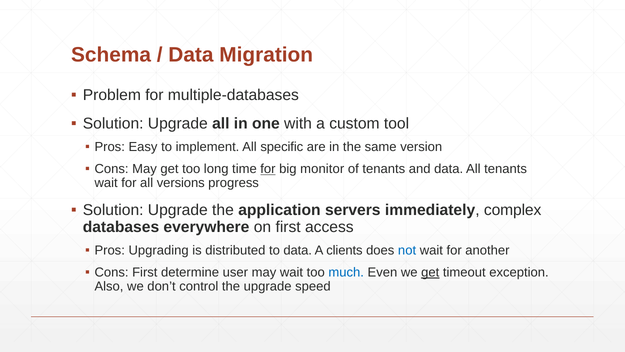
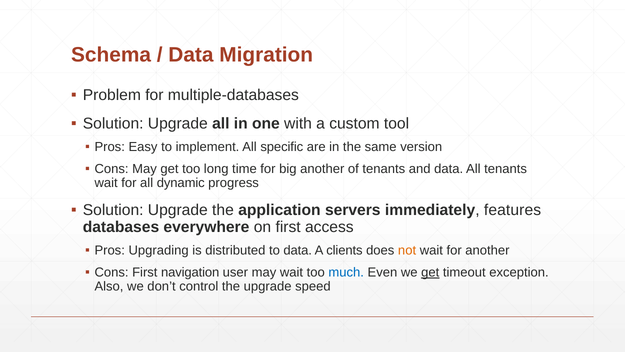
for at (268, 169) underline: present -> none
big monitor: monitor -> another
versions: versions -> dynamic
complex: complex -> features
not colour: blue -> orange
determine: determine -> navigation
